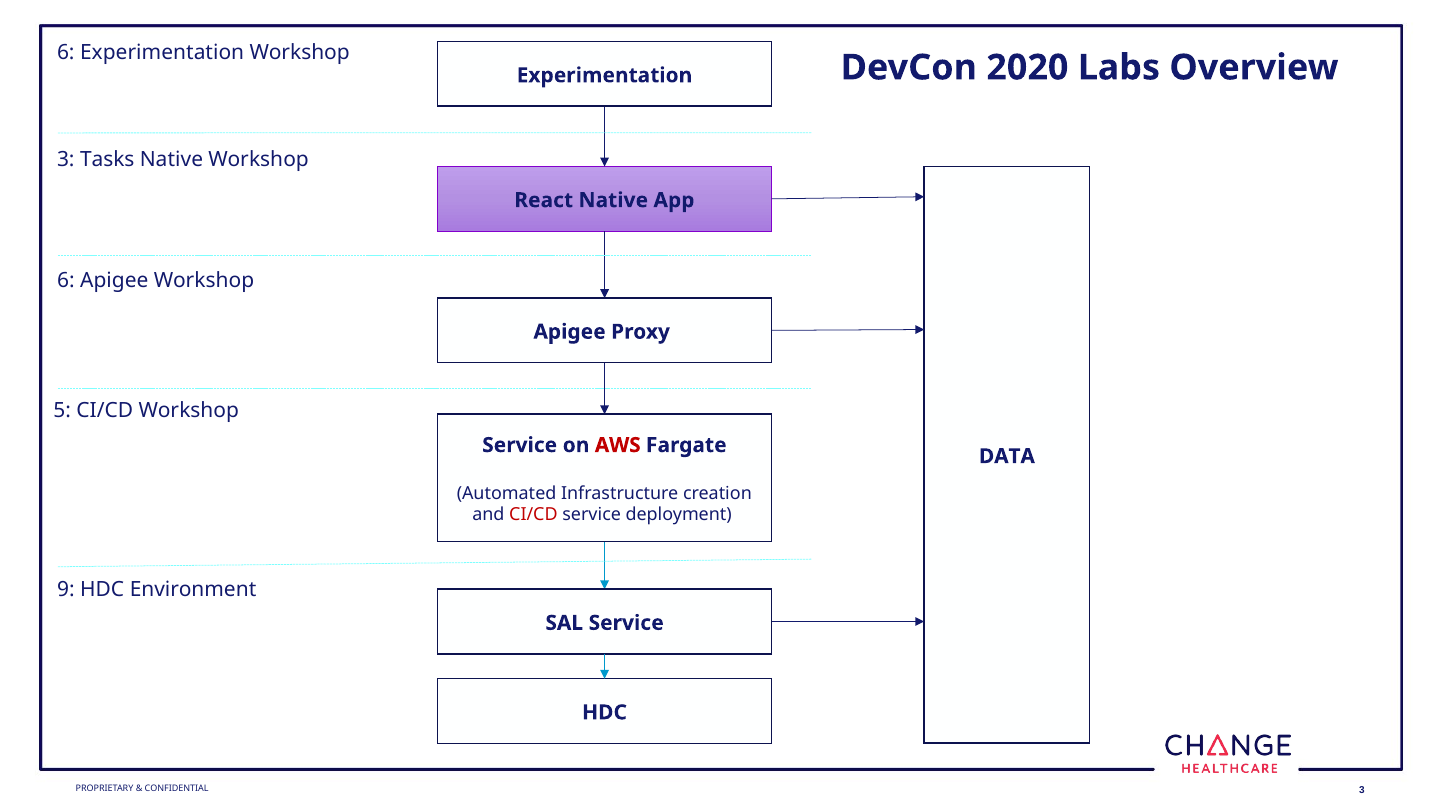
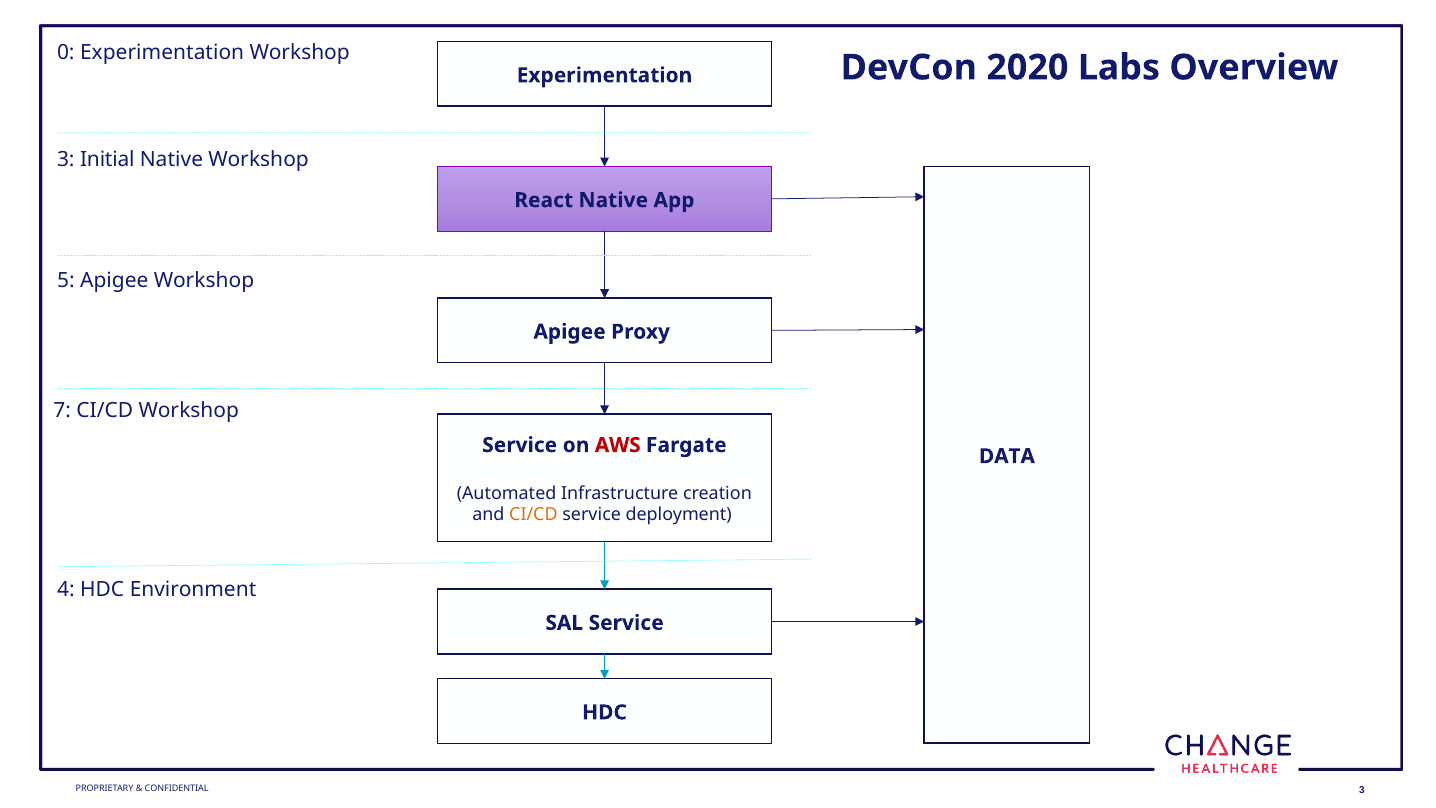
6 at (66, 52): 6 -> 0
Tasks: Tasks -> Initial
6 at (66, 281): 6 -> 5
5: 5 -> 7
CI/CD at (533, 515) colour: red -> orange
9: 9 -> 4
